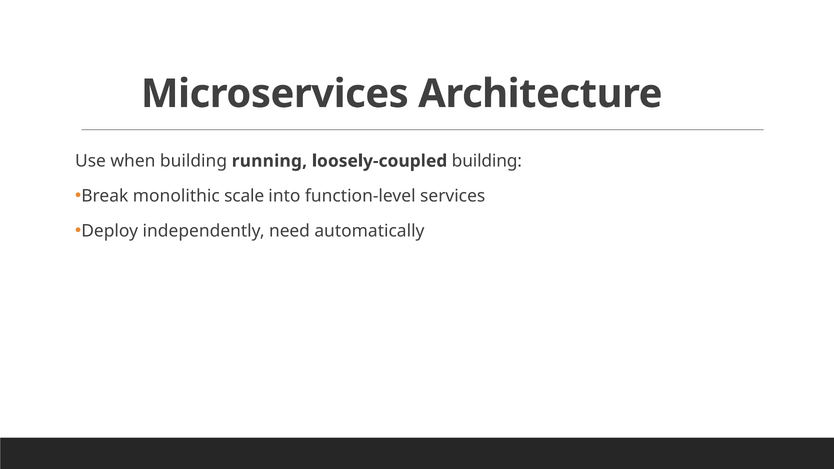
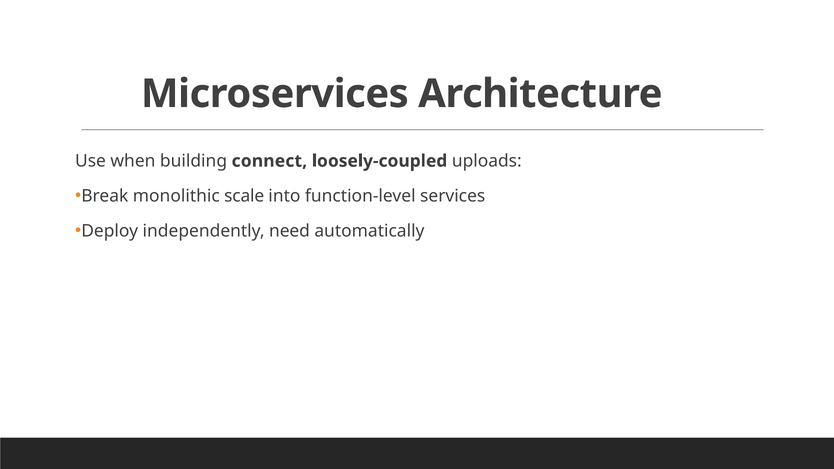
running: running -> connect
loosely-coupled building: building -> uploads
